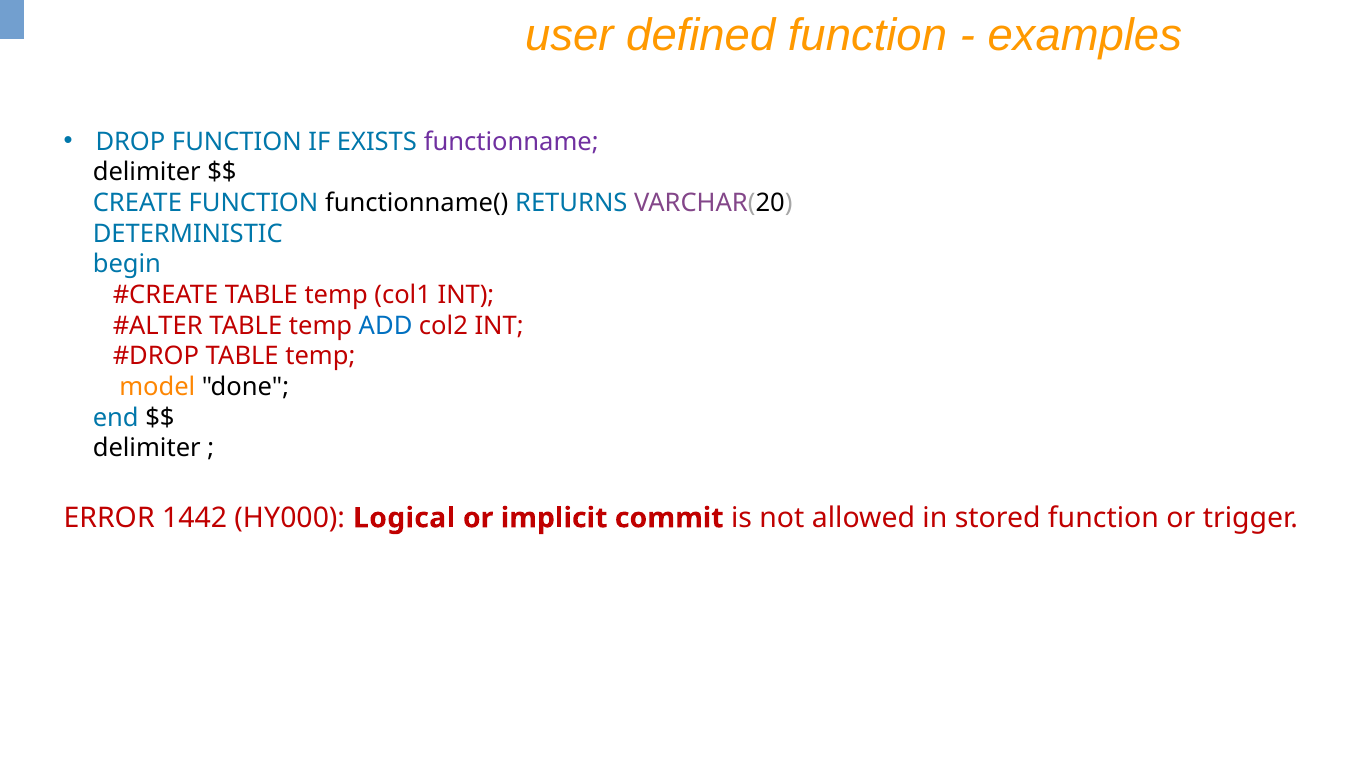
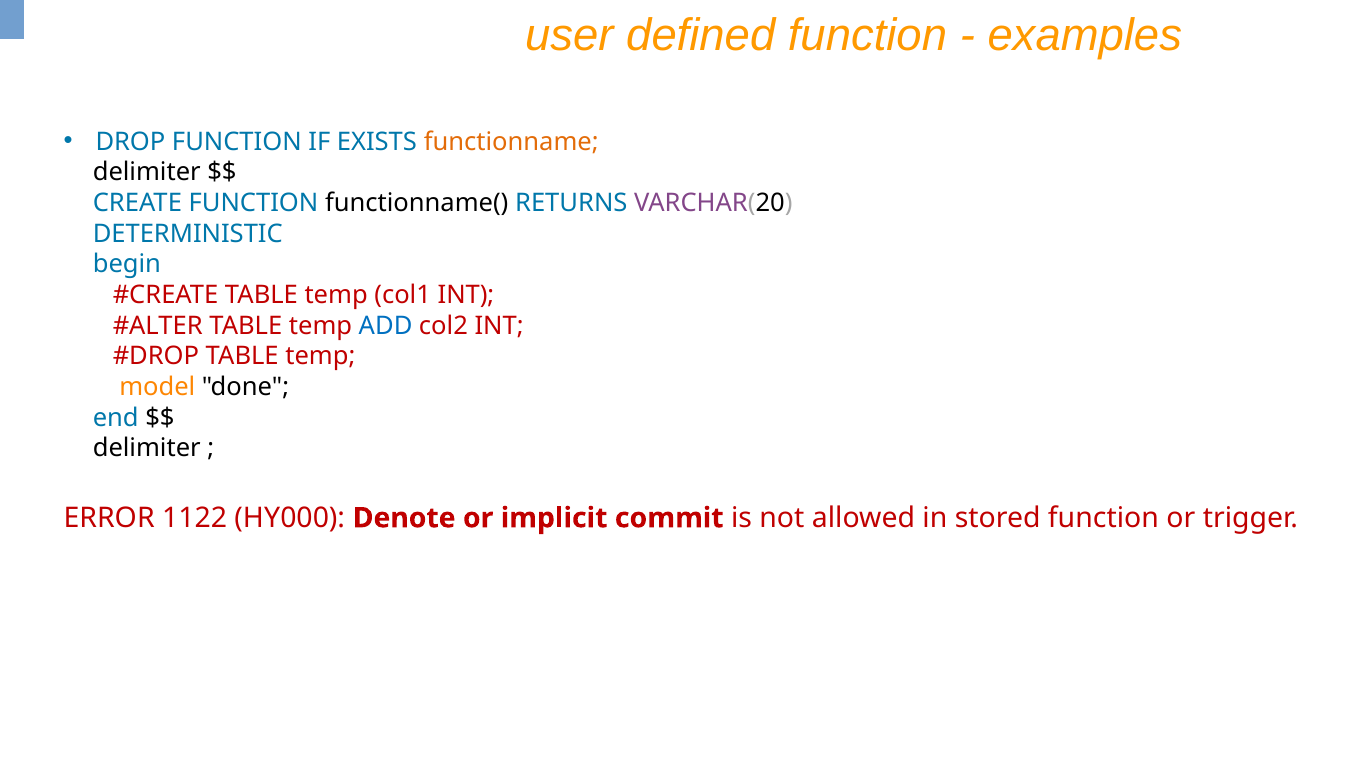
functionname colour: purple -> orange
1442: 1442 -> 1122
Logical: Logical -> Denote
